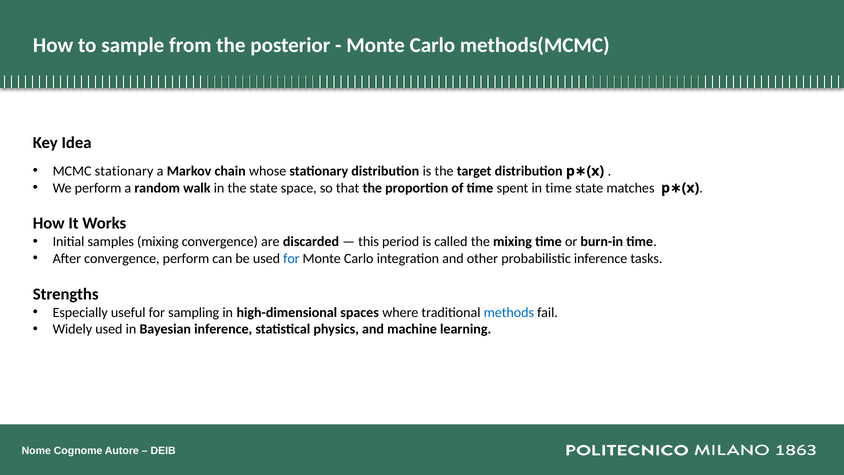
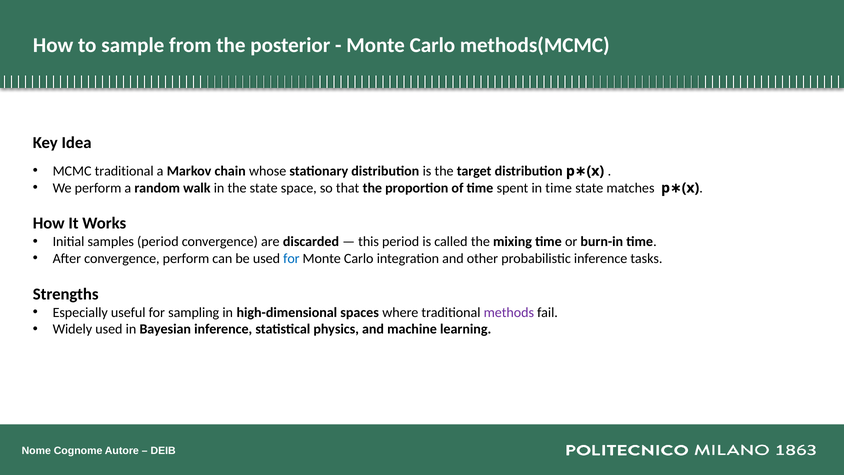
MCMC stationary: stationary -> traditional
samples mixing: mixing -> period
methods colour: blue -> purple
